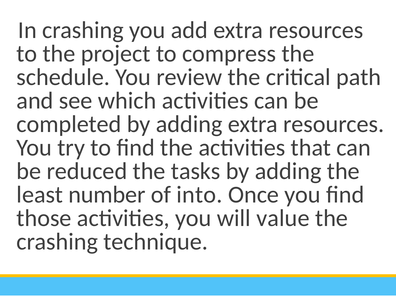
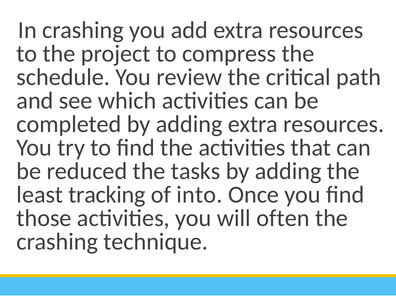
number: number -> tracking
value: value -> often
